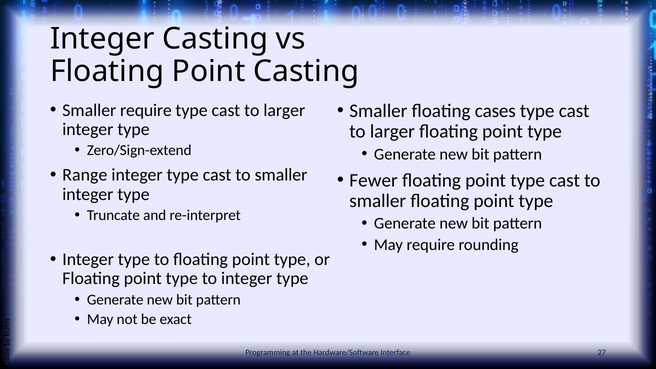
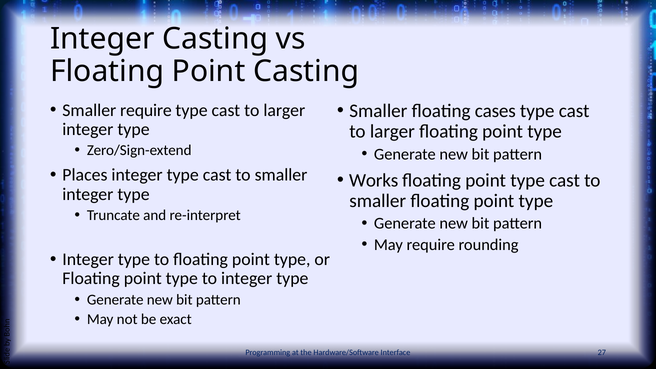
Range: Range -> Places
Fewer: Fewer -> Works
